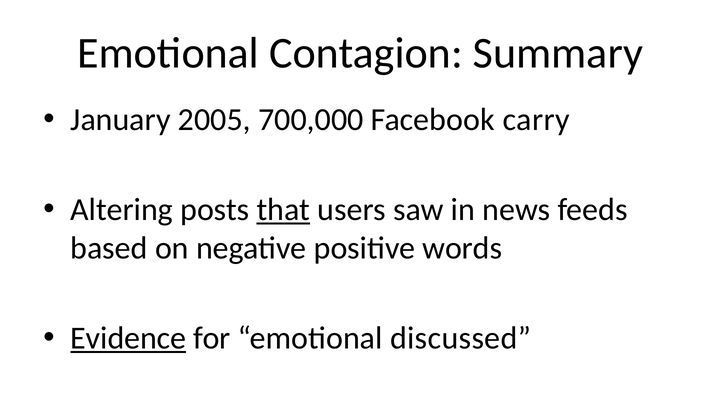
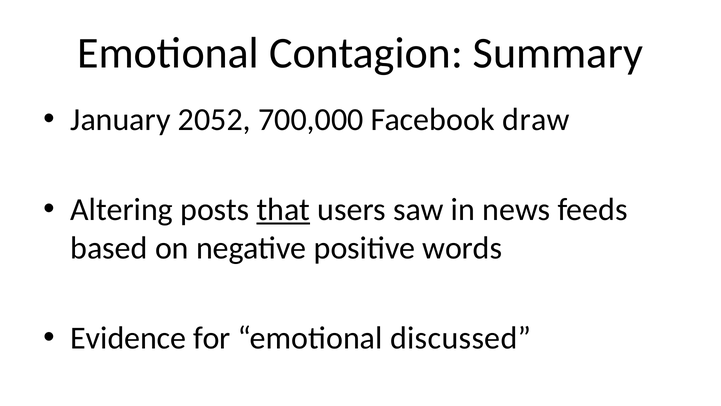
2005: 2005 -> 2052
carry: carry -> draw
Evidence underline: present -> none
